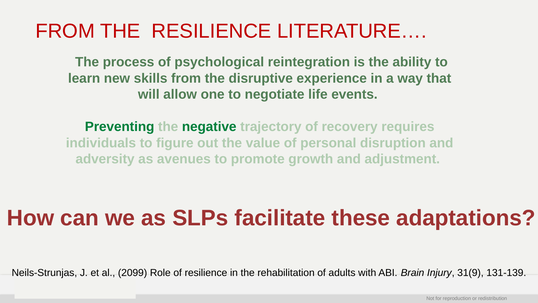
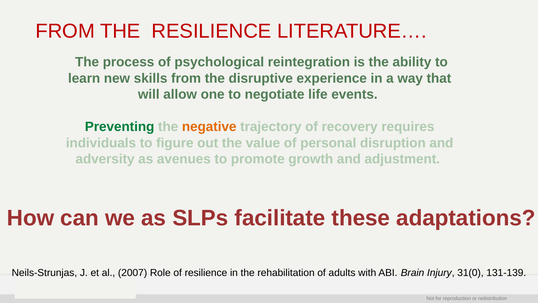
negative colour: green -> orange
2099: 2099 -> 2007
31(9: 31(9 -> 31(0
